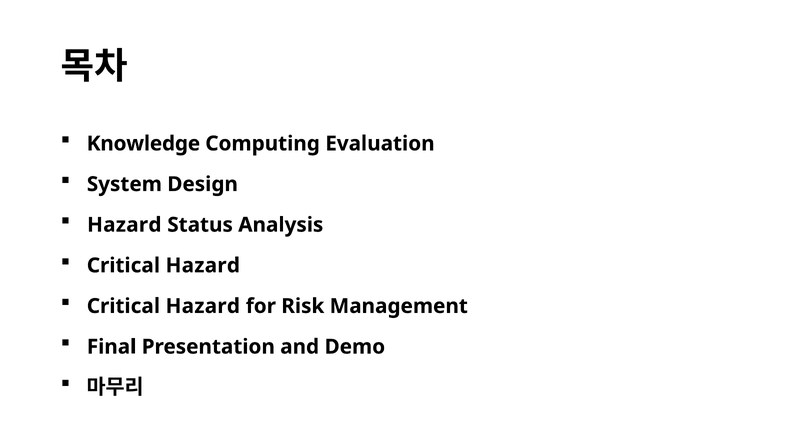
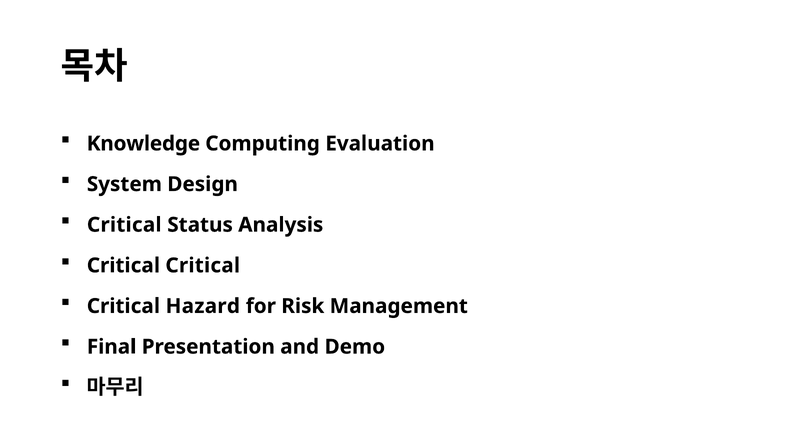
Hazard at (124, 225): Hazard -> Critical
Hazard at (203, 265): Hazard -> Critical
